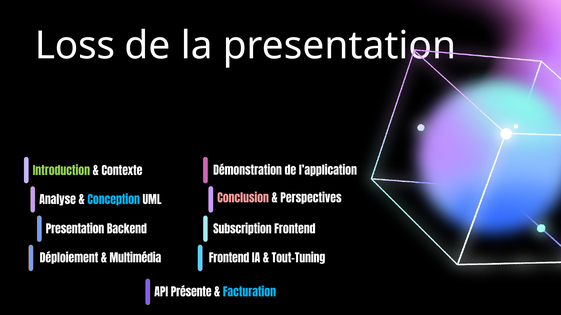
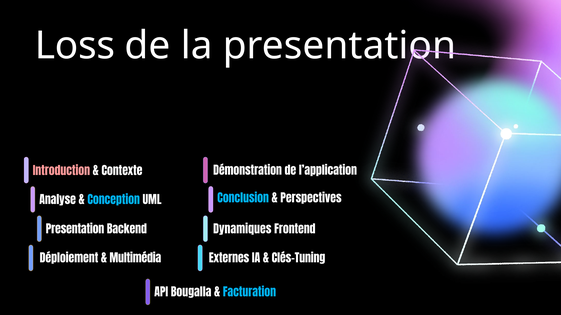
Introduction colour: light green -> pink
Conclusion colour: pink -> light blue
Subscription: Subscription -> Dynamiques
Frontend at (229, 259): Frontend -> Externes
Tout-Tuning: Tout-Tuning -> Clés-Tuning
Présente: Présente -> Bougalla
